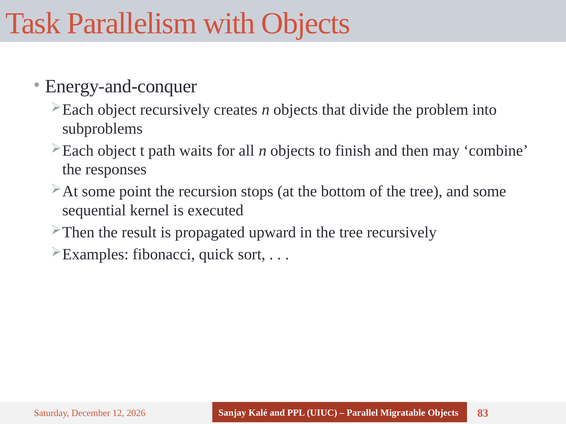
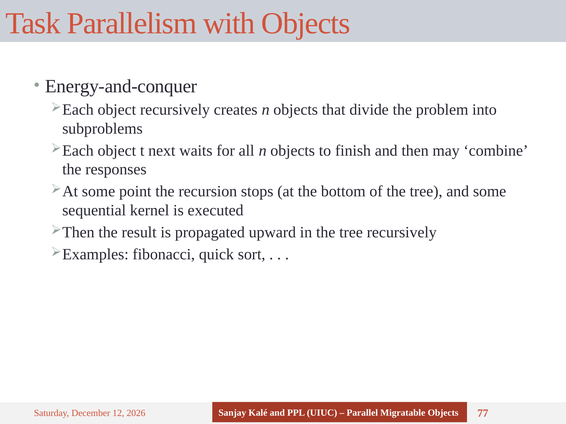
path: path -> next
83: 83 -> 77
